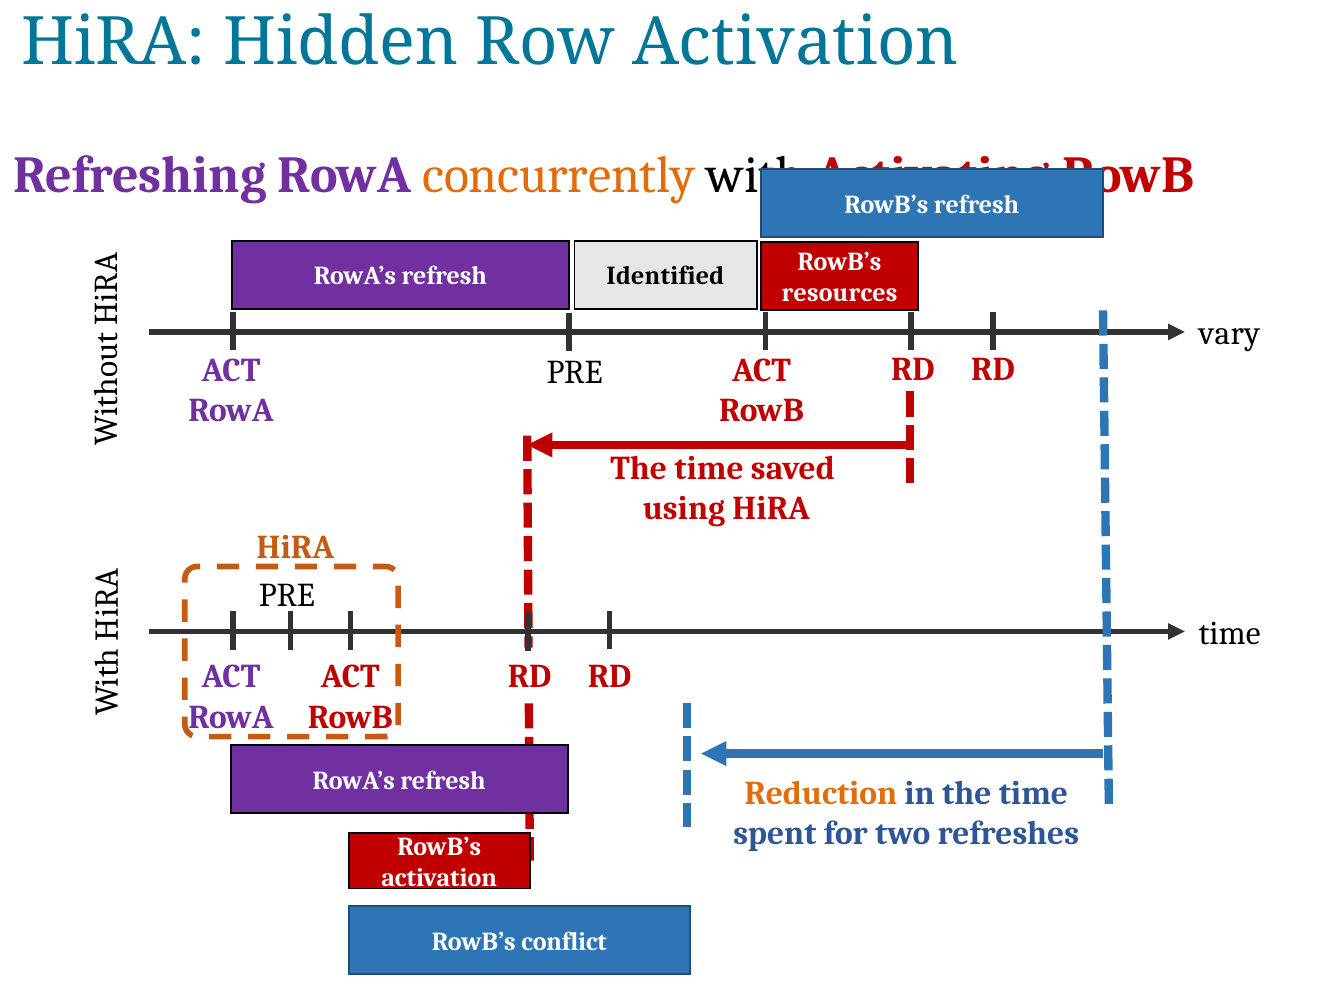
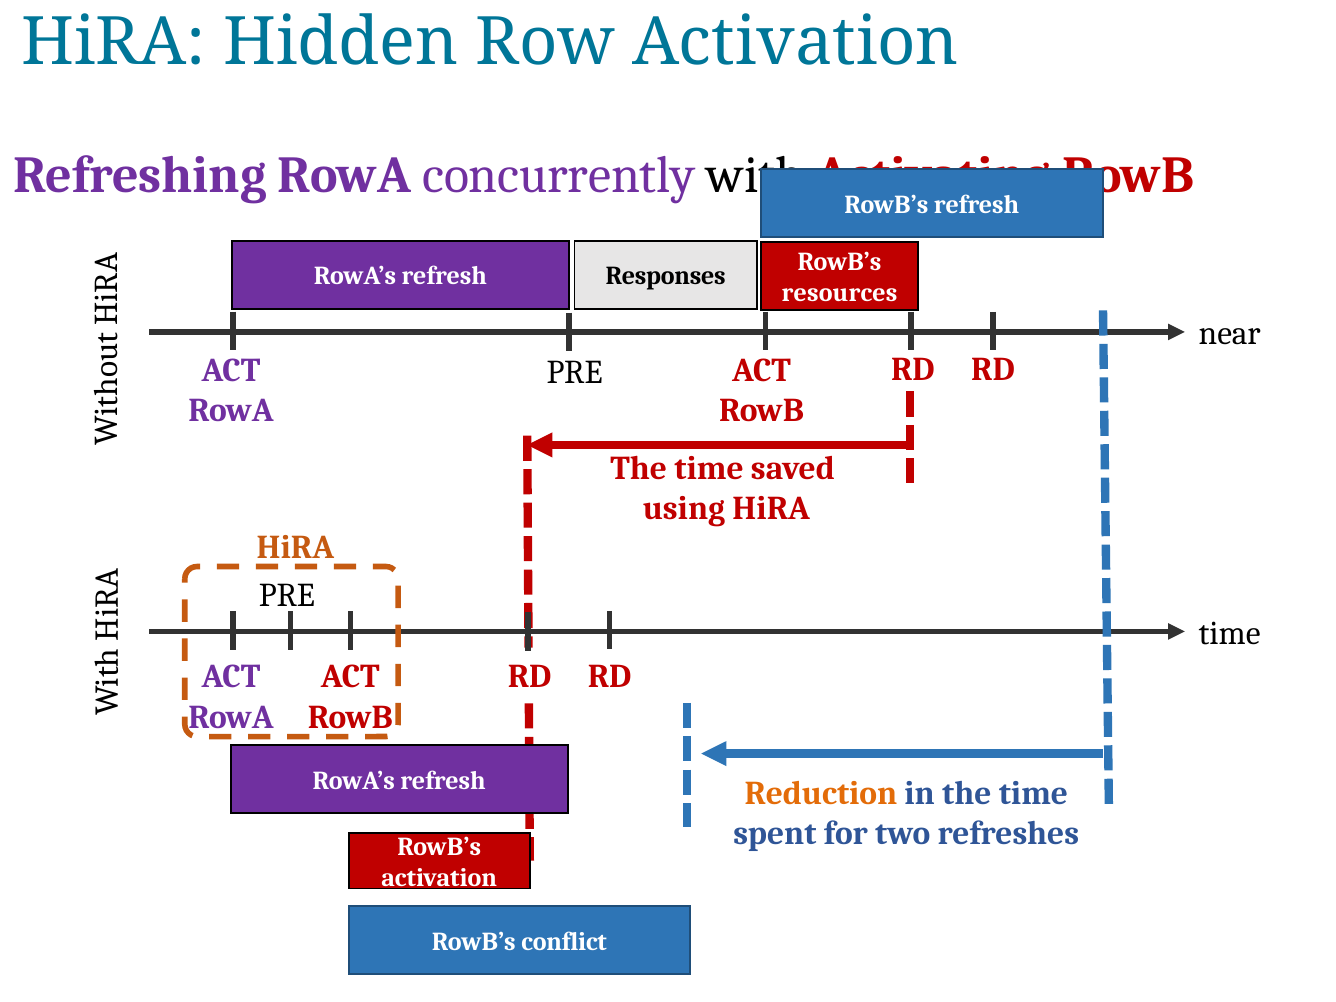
concurrently colour: orange -> purple
Identified: Identified -> Responses
vary: vary -> near
